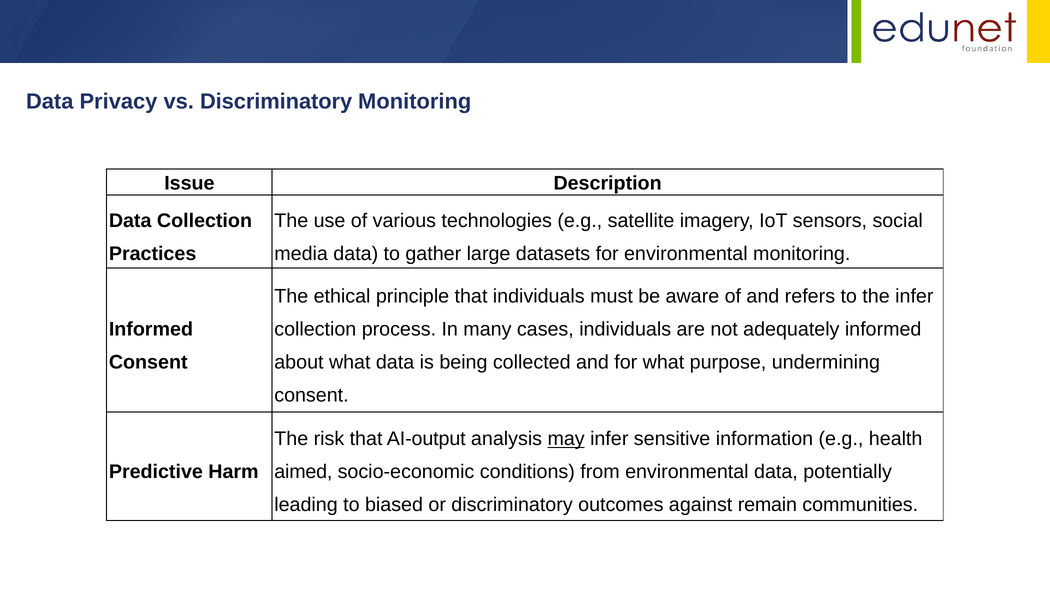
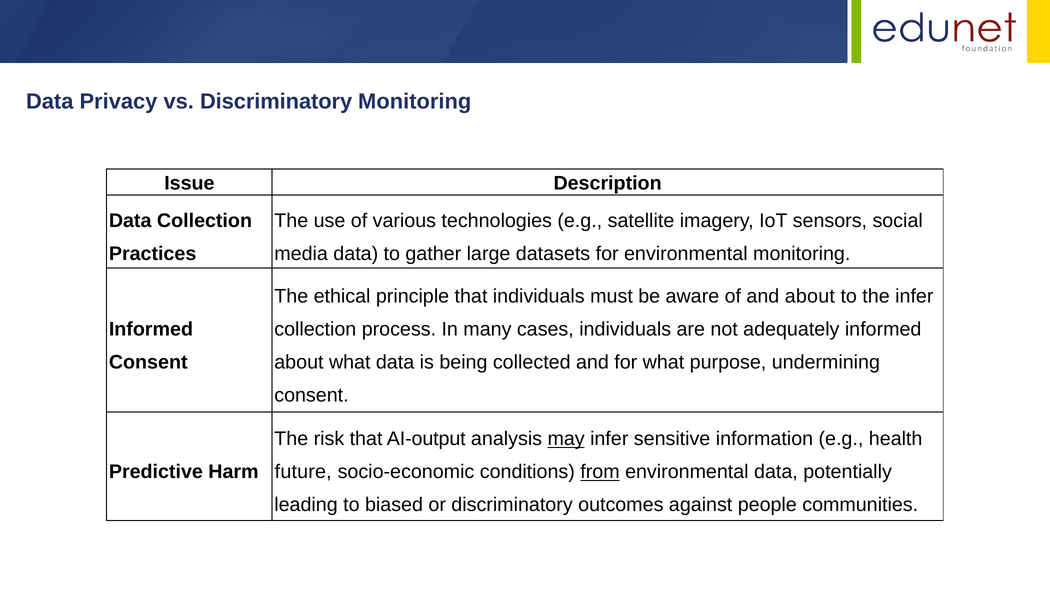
and refers: refers -> about
aimed: aimed -> future
from underline: none -> present
remain: remain -> people
